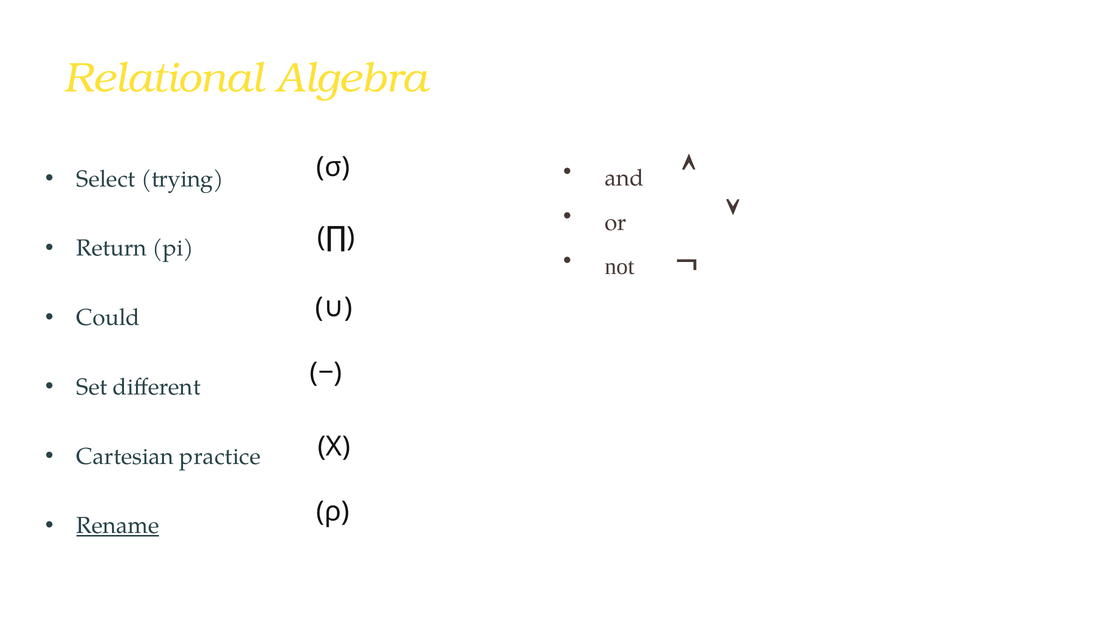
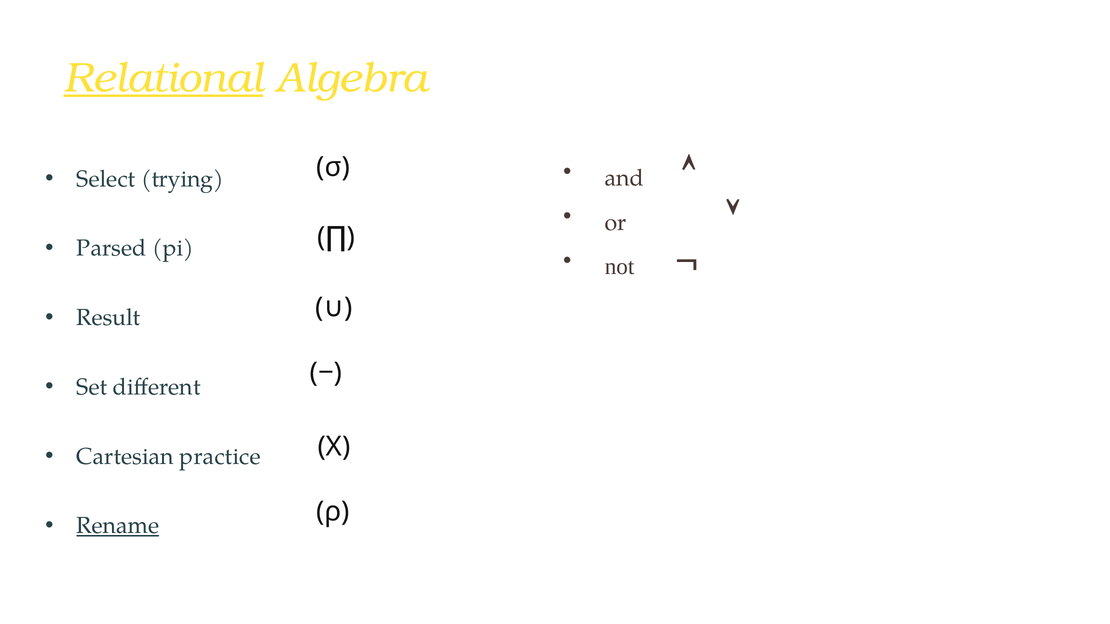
Relational underline: none -> present
Return: Return -> Parsed
Could: Could -> Result
